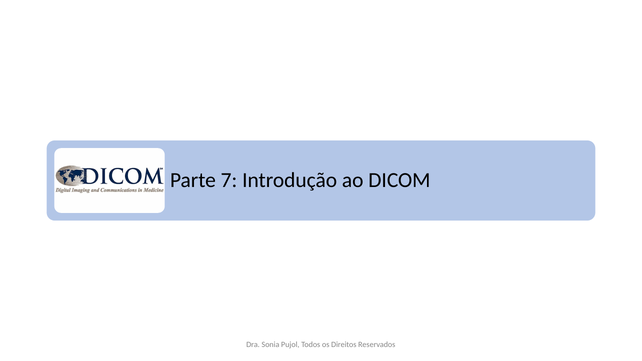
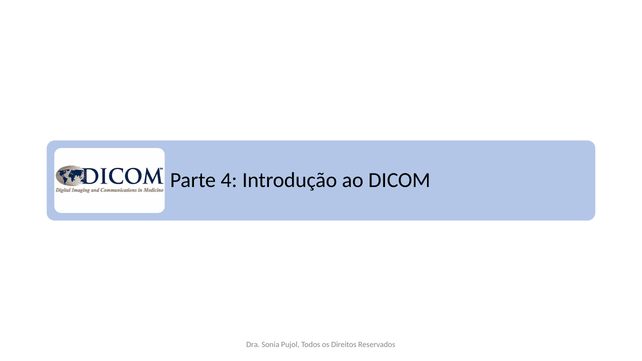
7: 7 -> 4
